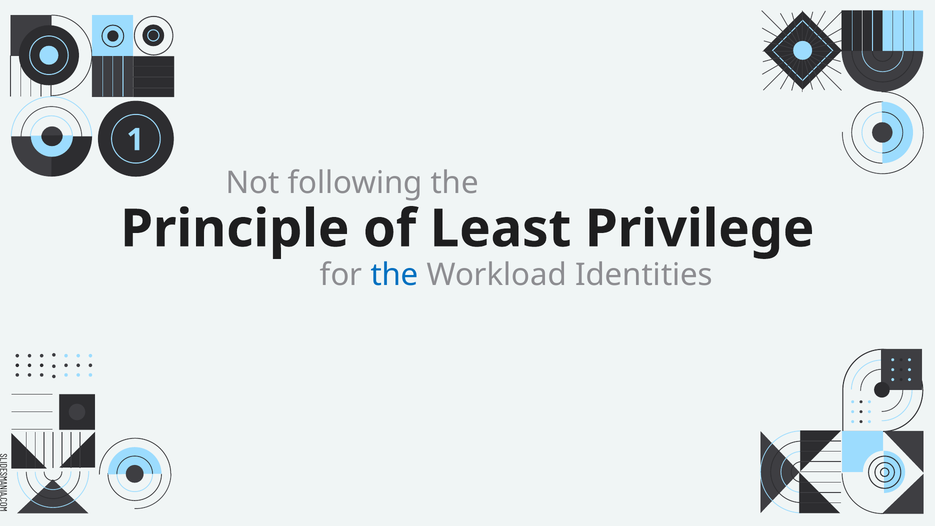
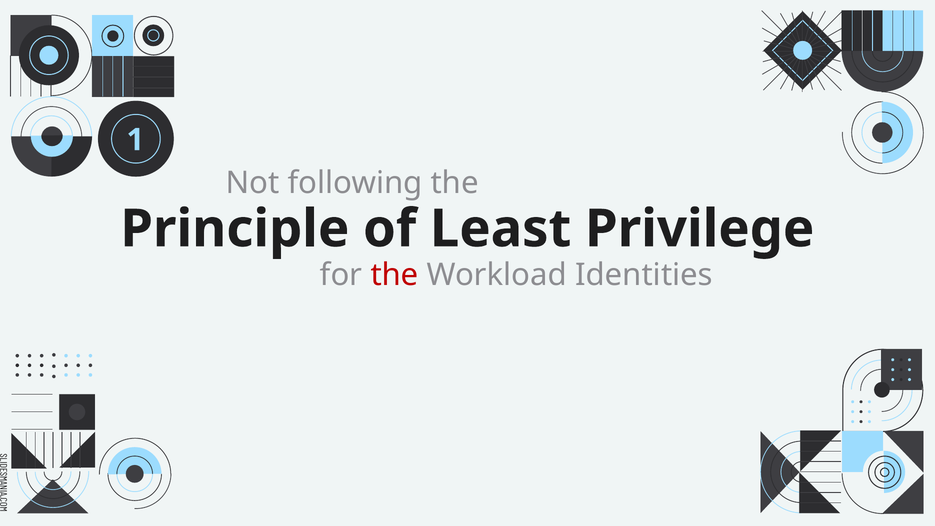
the at (395, 275) colour: blue -> red
